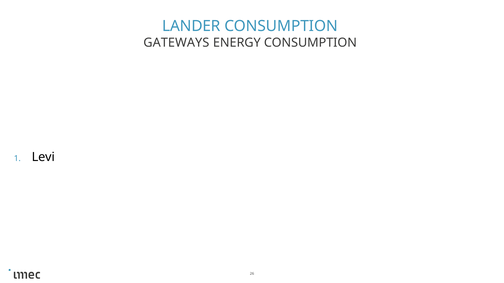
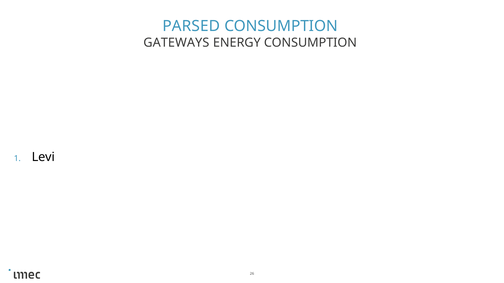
LANDER: LANDER -> PARSED
